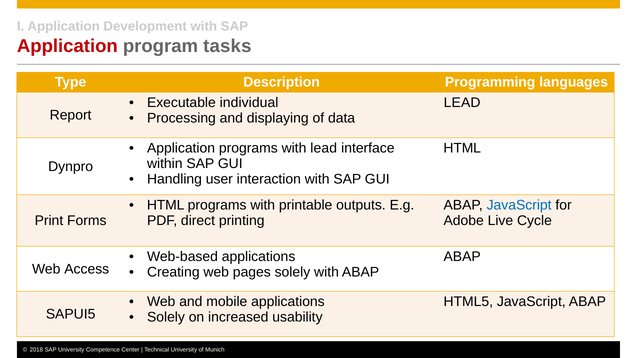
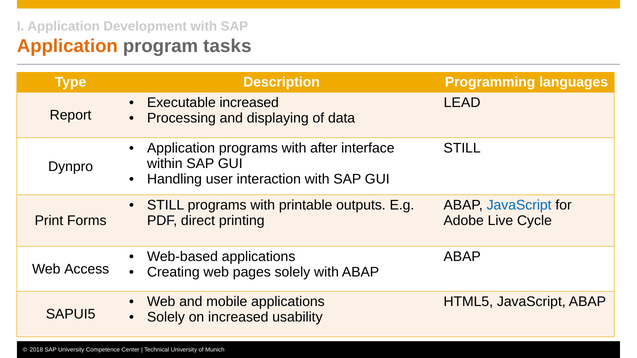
Application at (67, 46) colour: red -> orange
Executable individual: individual -> increased
with lead: lead -> after
HTML at (462, 148): HTML -> STILL
HTML at (166, 205): HTML -> STILL
